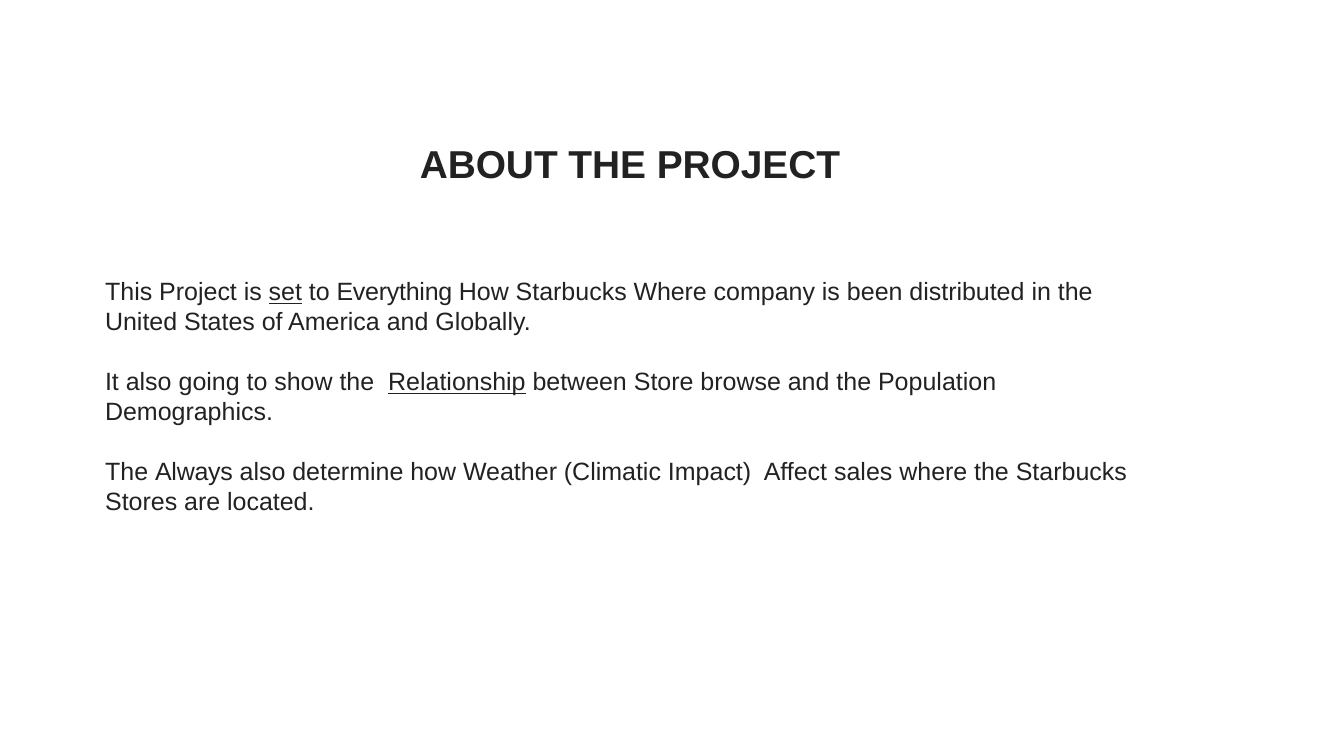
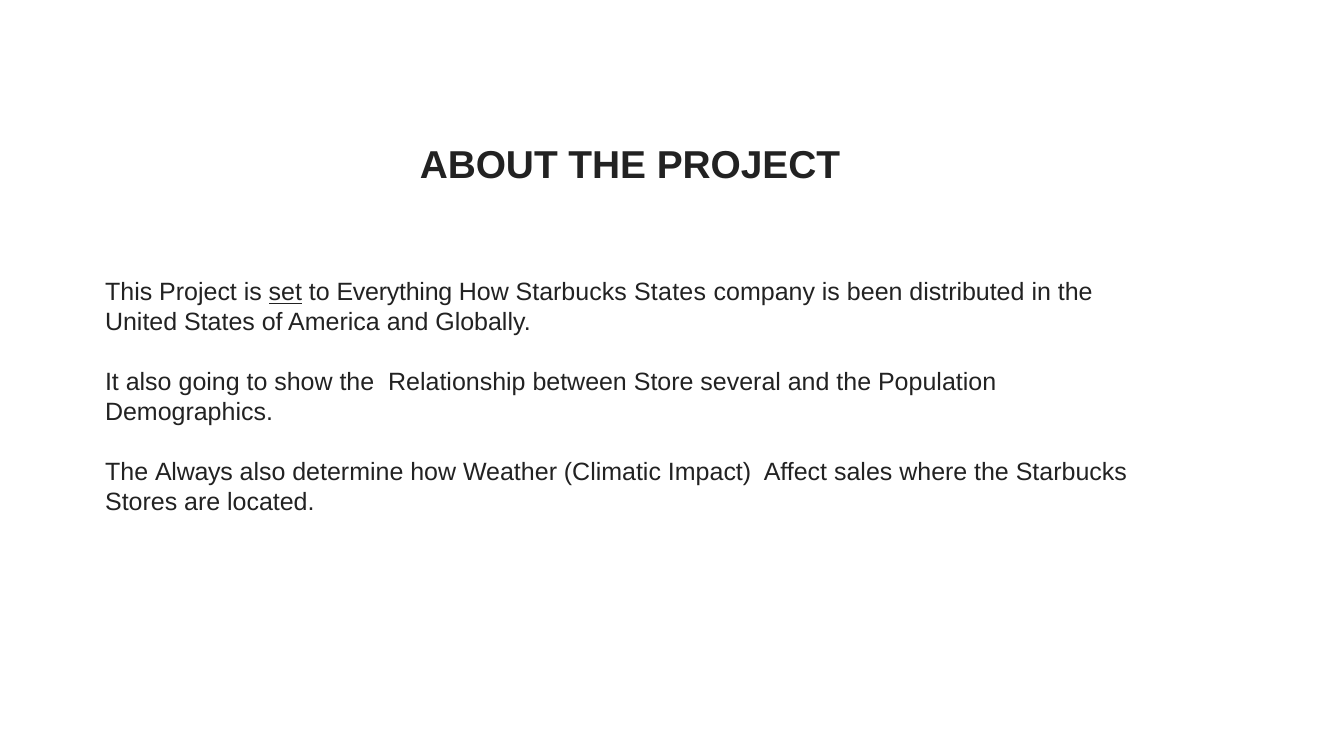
Starbucks Where: Where -> States
Relationship underline: present -> none
browse: browse -> several
